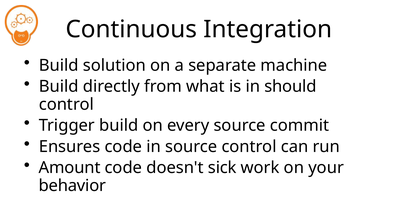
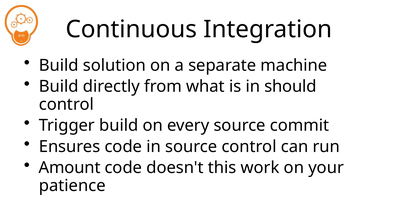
sick: sick -> this
behavior: behavior -> patience
